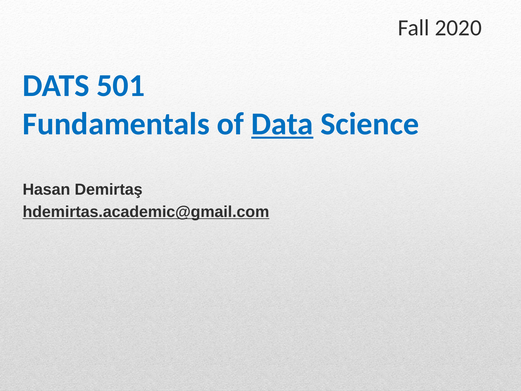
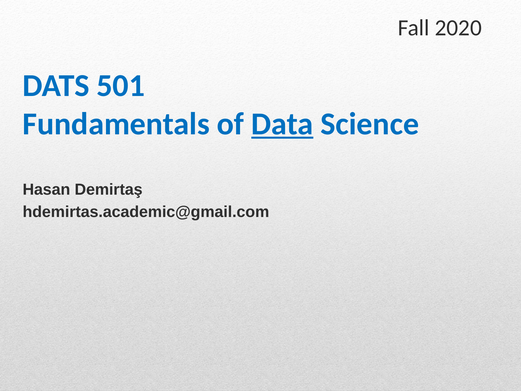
hdemirtas.academic@gmail.com underline: present -> none
